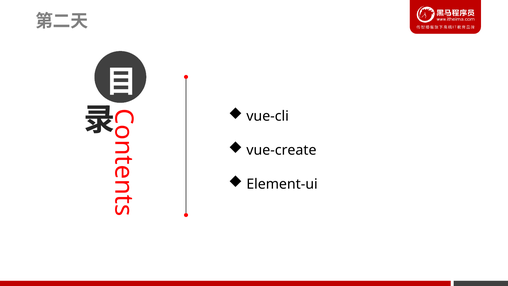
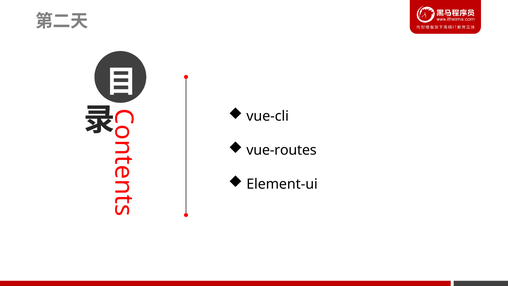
vue-create: vue-create -> vue-routes
